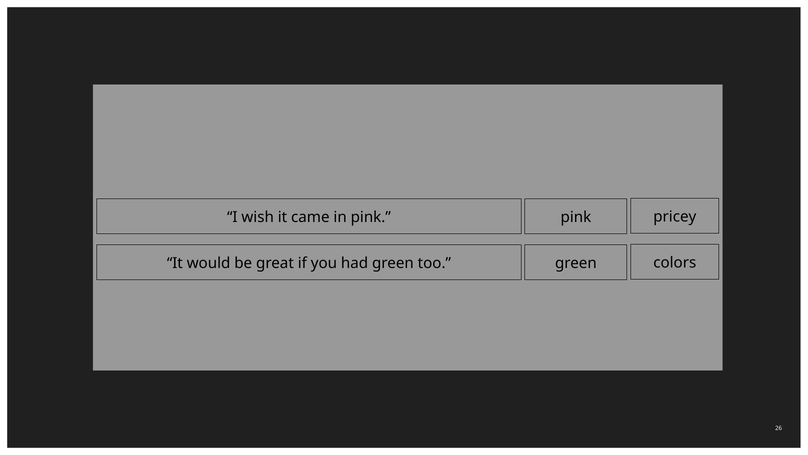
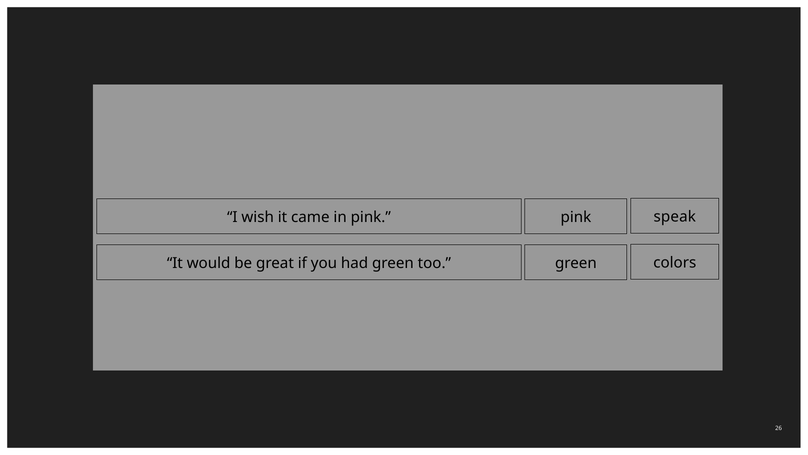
pricey: pricey -> speak
